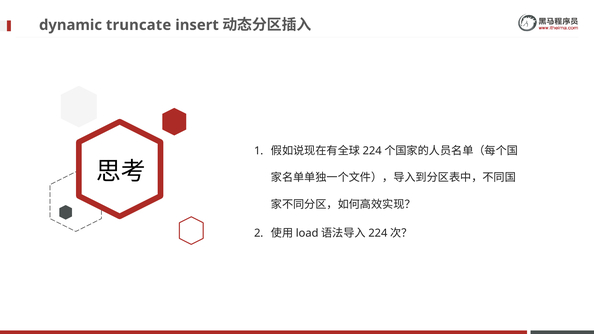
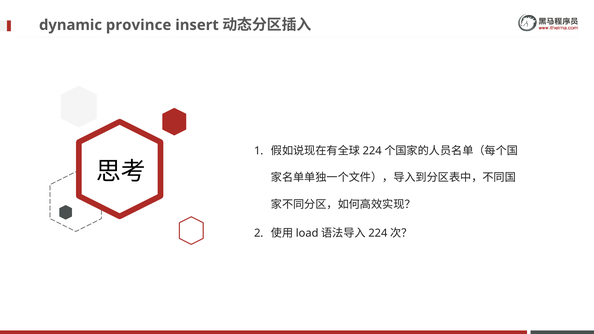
truncate: truncate -> province
